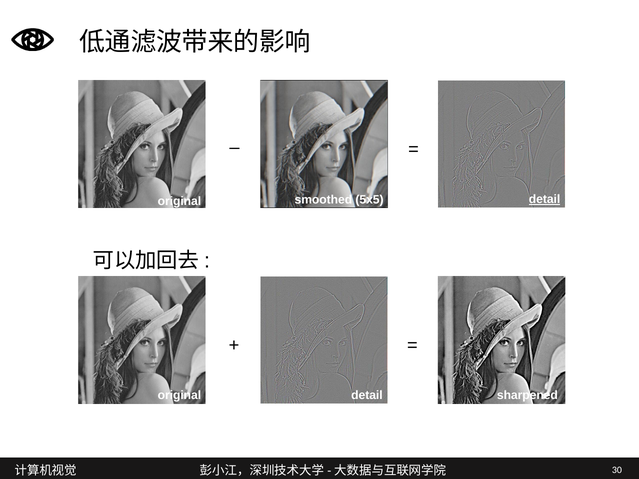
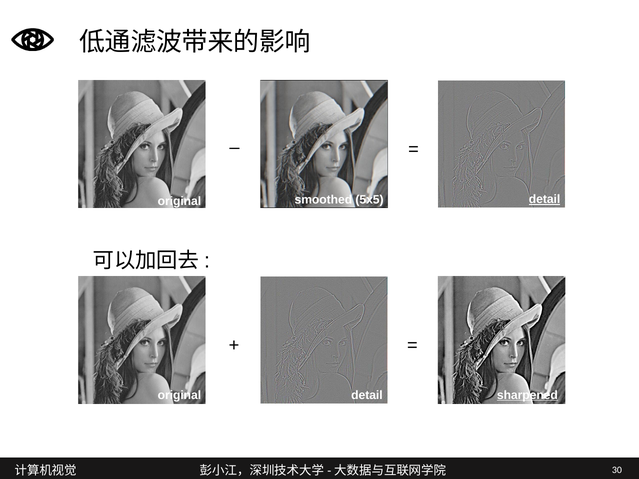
sharpened underline: none -> present
